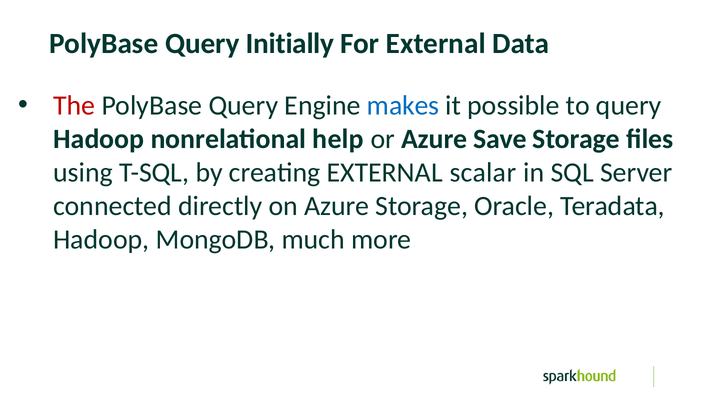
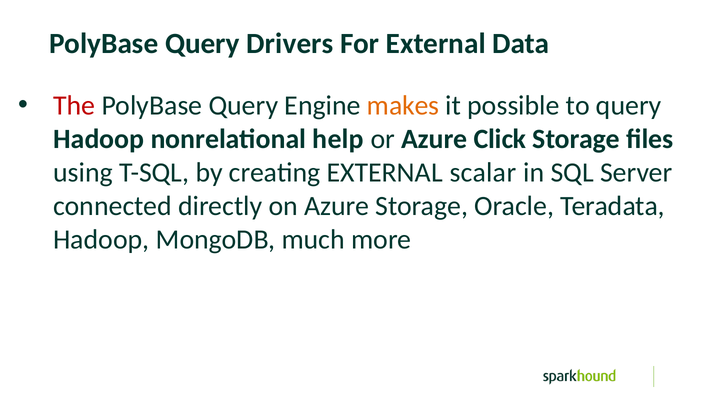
Initially: Initially -> Drivers
makes colour: blue -> orange
Save: Save -> Click
